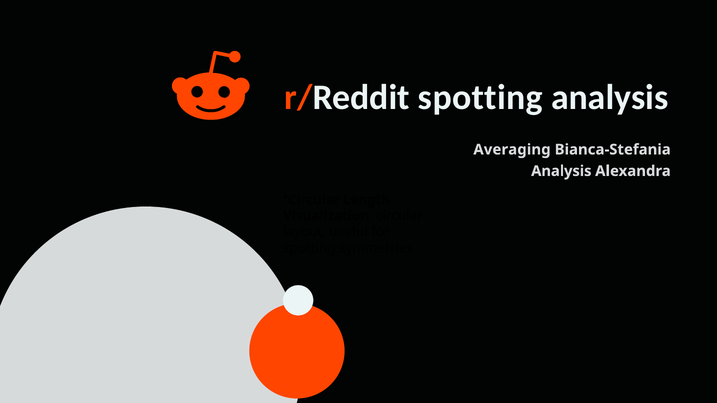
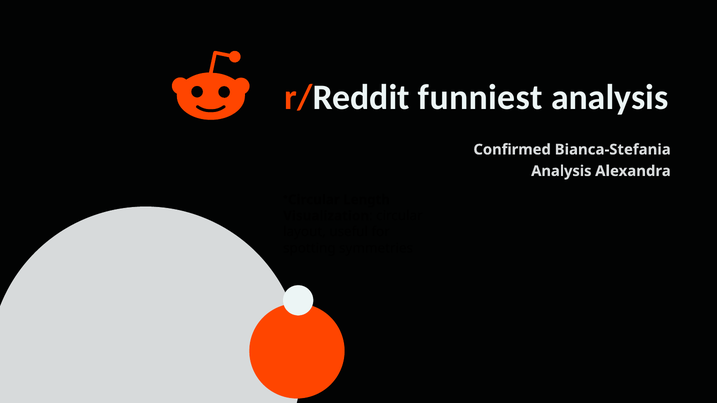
r/Reddit spotting: spotting -> funniest
Averaging: Averaging -> Confirmed
